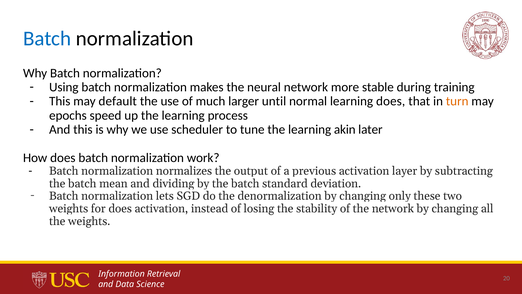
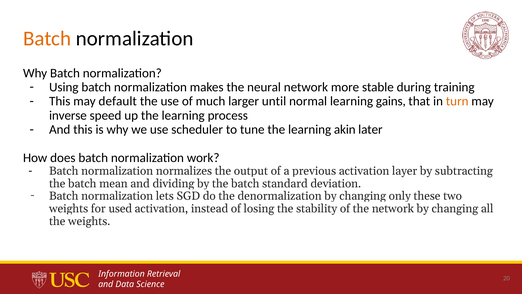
Batch at (47, 39) colour: blue -> orange
learning does: does -> gains
epochs: epochs -> inverse
does at (120, 208): does -> used
